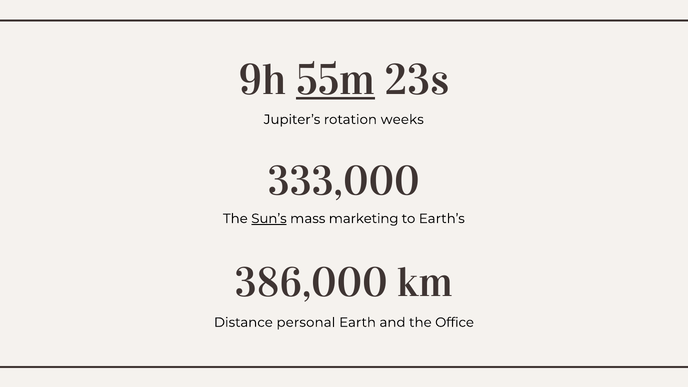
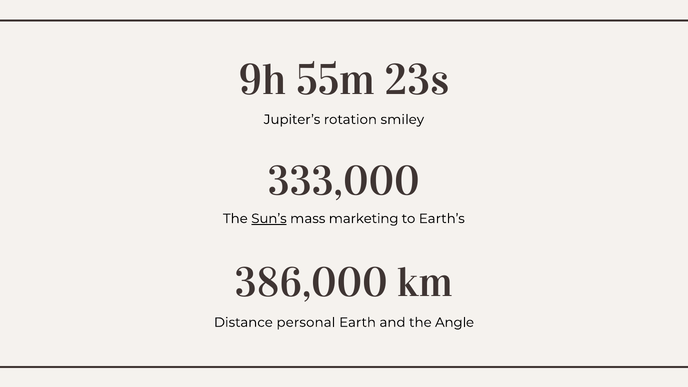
55m underline: present -> none
weeks: weeks -> smiley
Office: Office -> Angle
